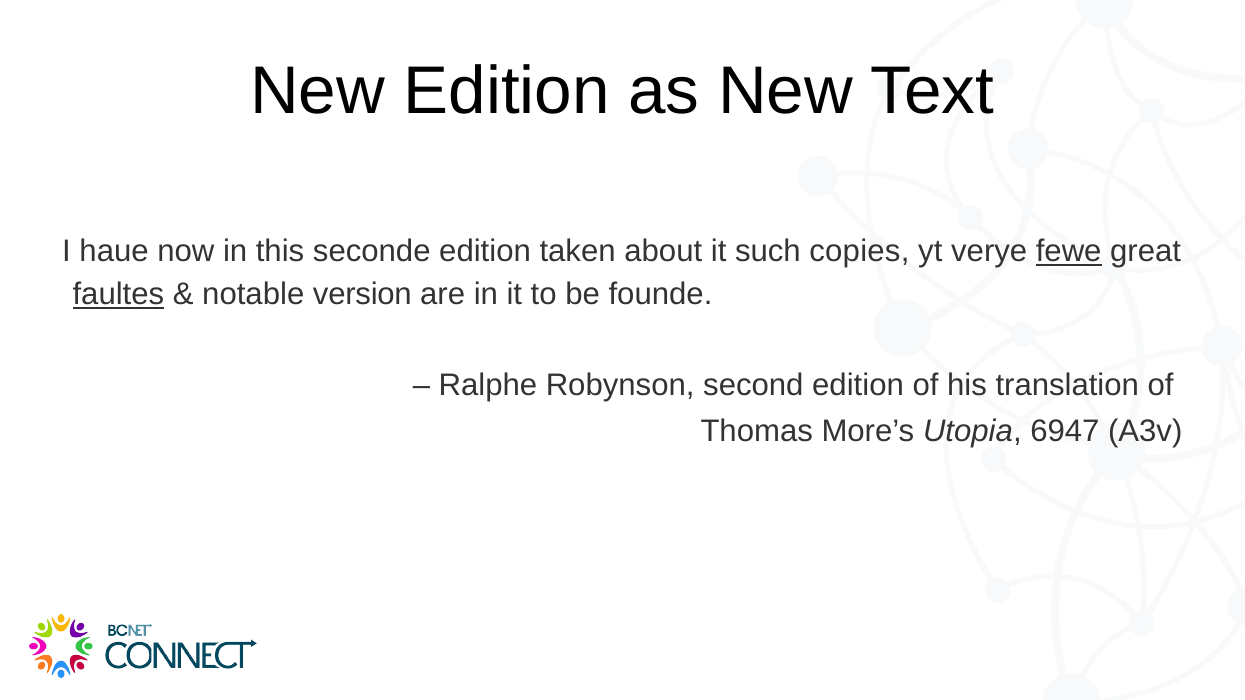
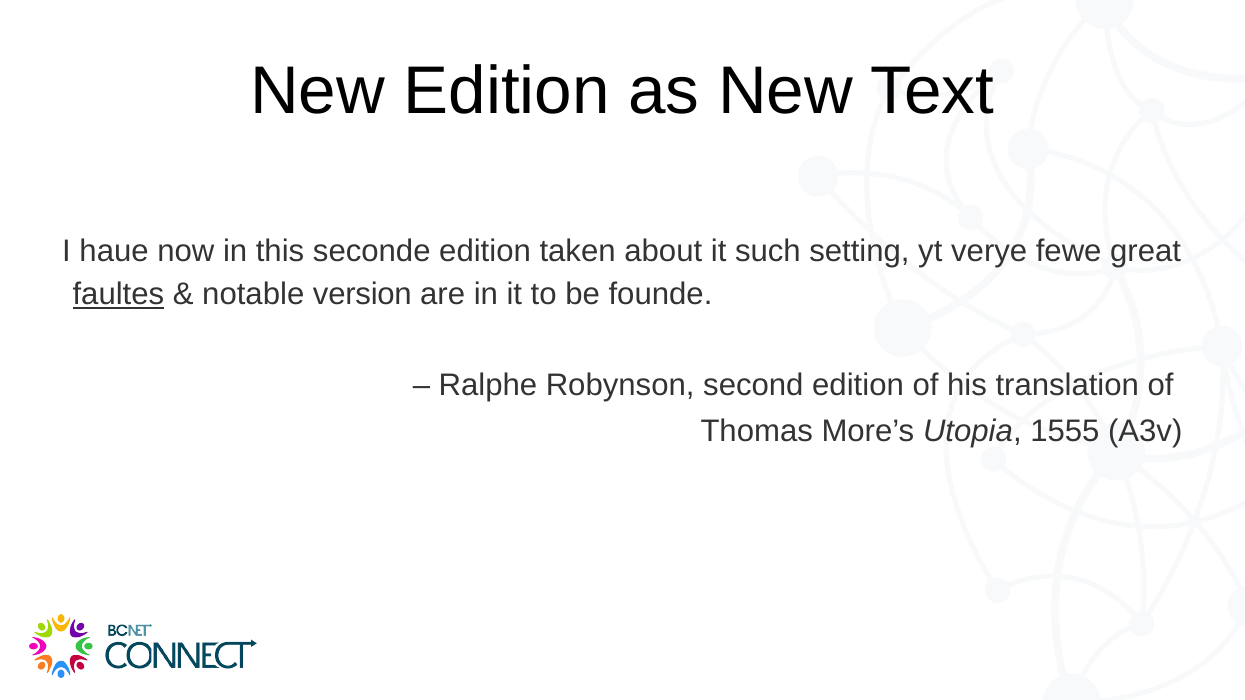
copies: copies -> setting
fewe underline: present -> none
6947: 6947 -> 1555
